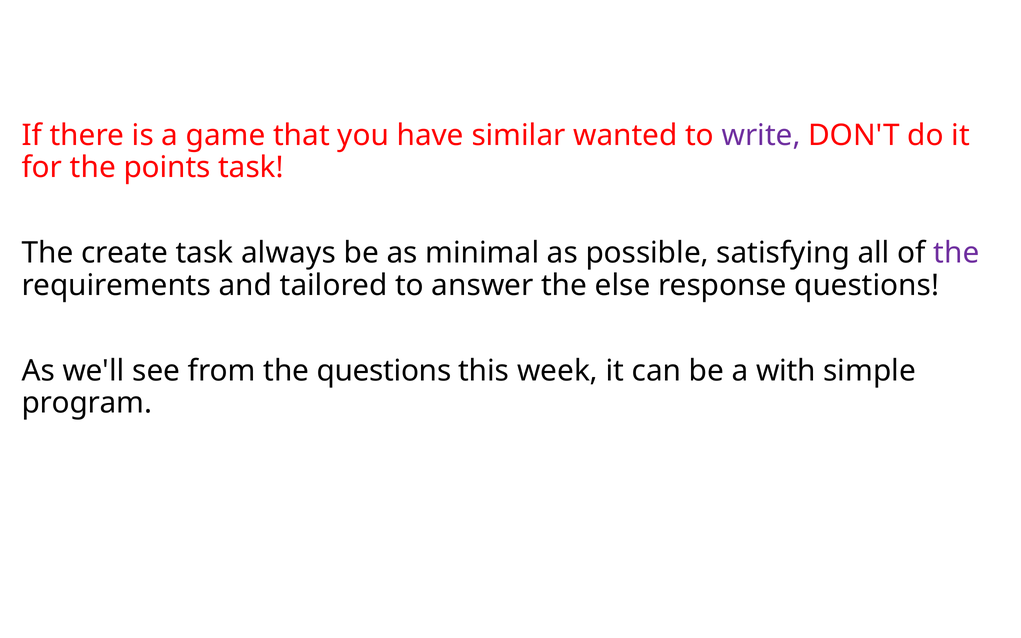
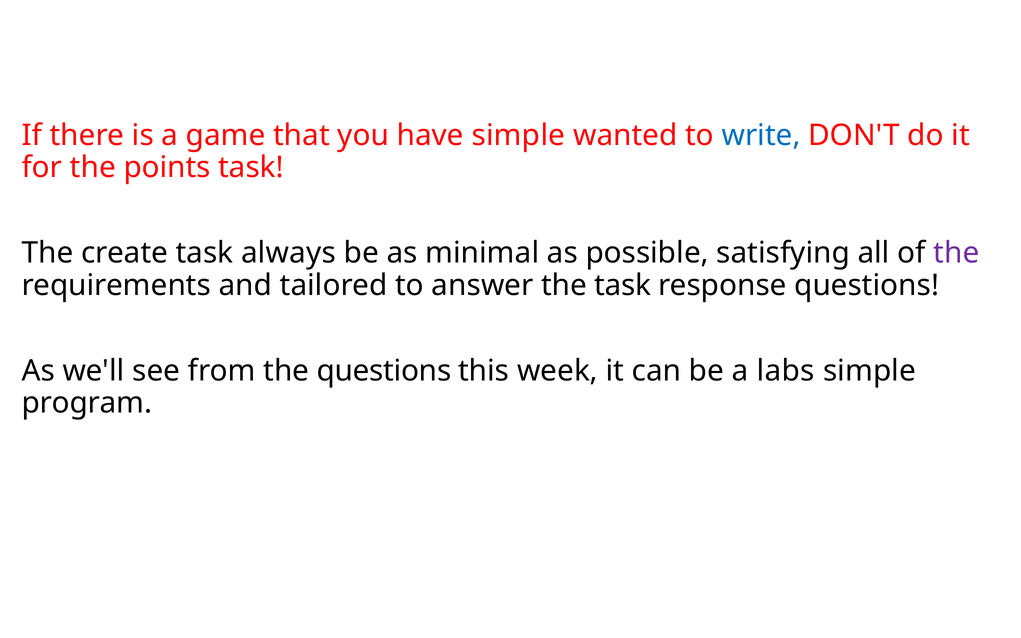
have similar: similar -> simple
write colour: purple -> blue
the else: else -> task
with: with -> labs
